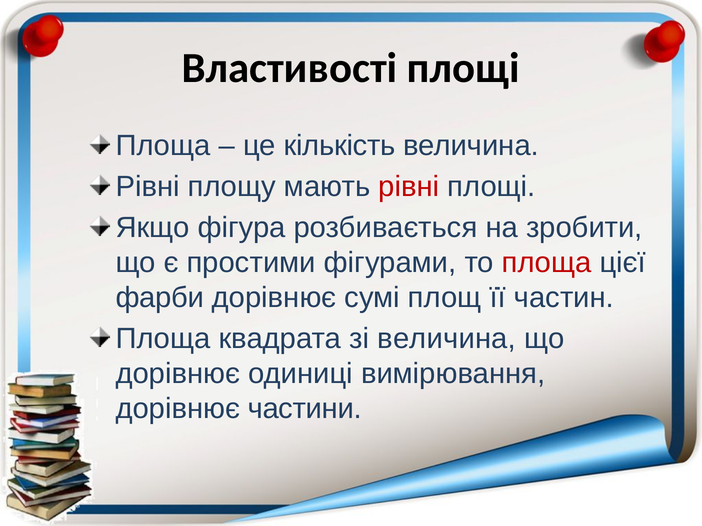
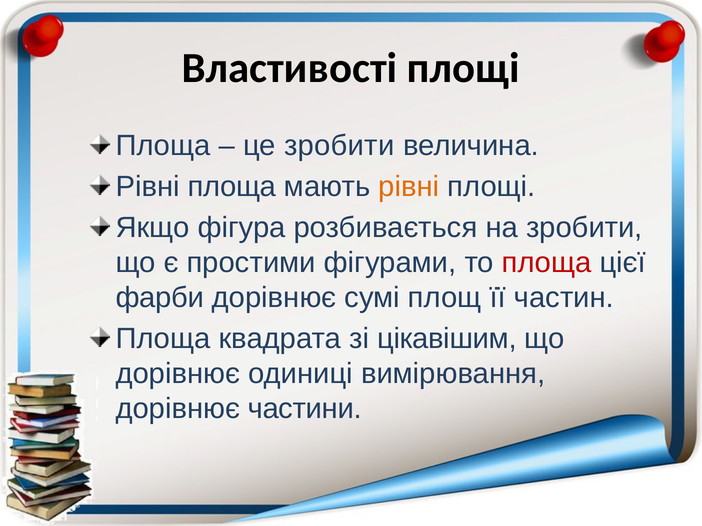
це кількість: кількість -> зробити
Рівні площу: площу -> площа
рівні at (409, 187) colour: red -> orange
зі величина: величина -> цікавішим
